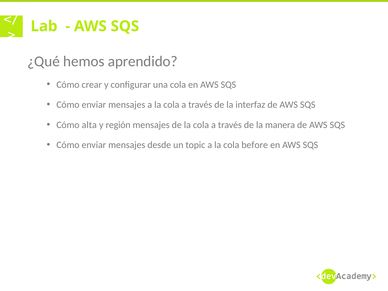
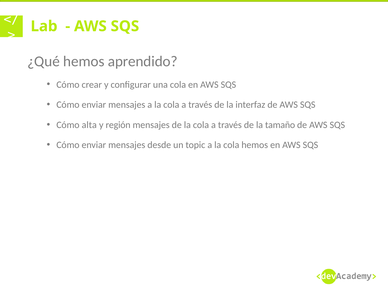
manera: manera -> tamaño
cola before: before -> hemos
